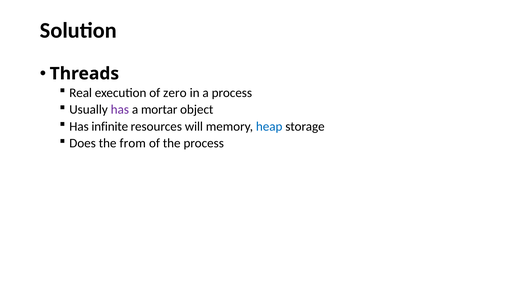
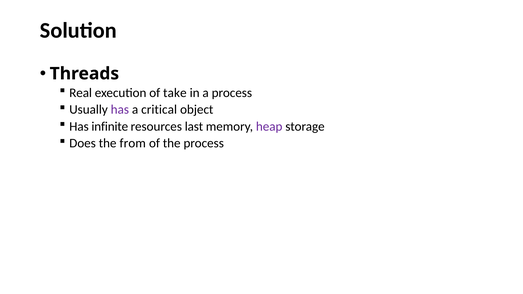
zero: zero -> take
mortar: mortar -> critical
will: will -> last
heap colour: blue -> purple
